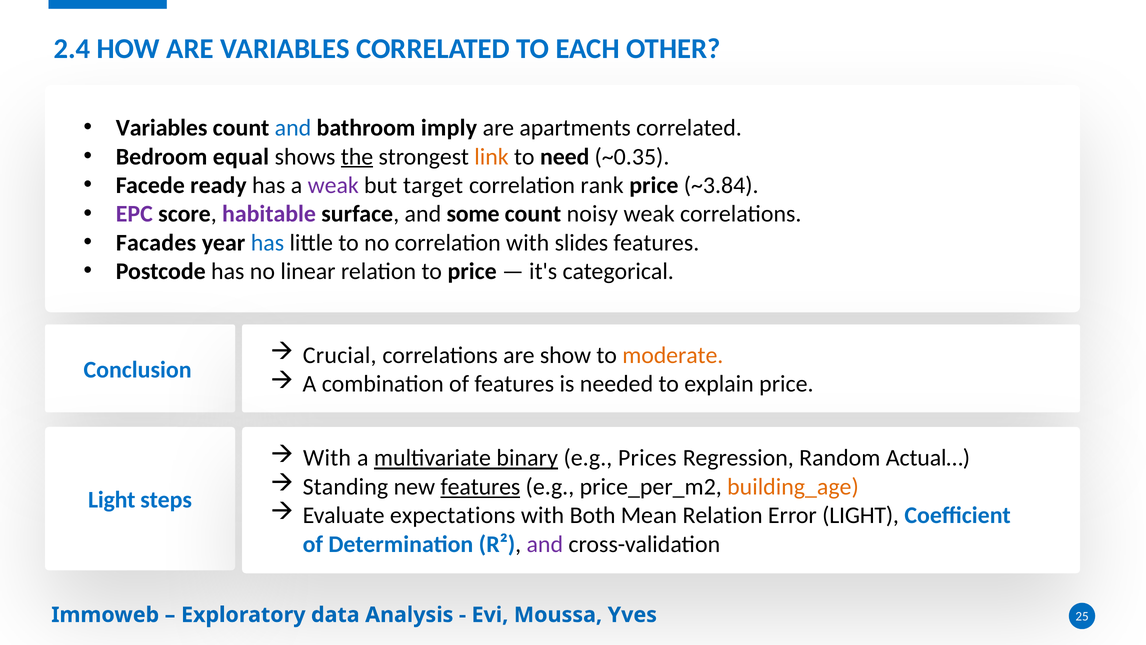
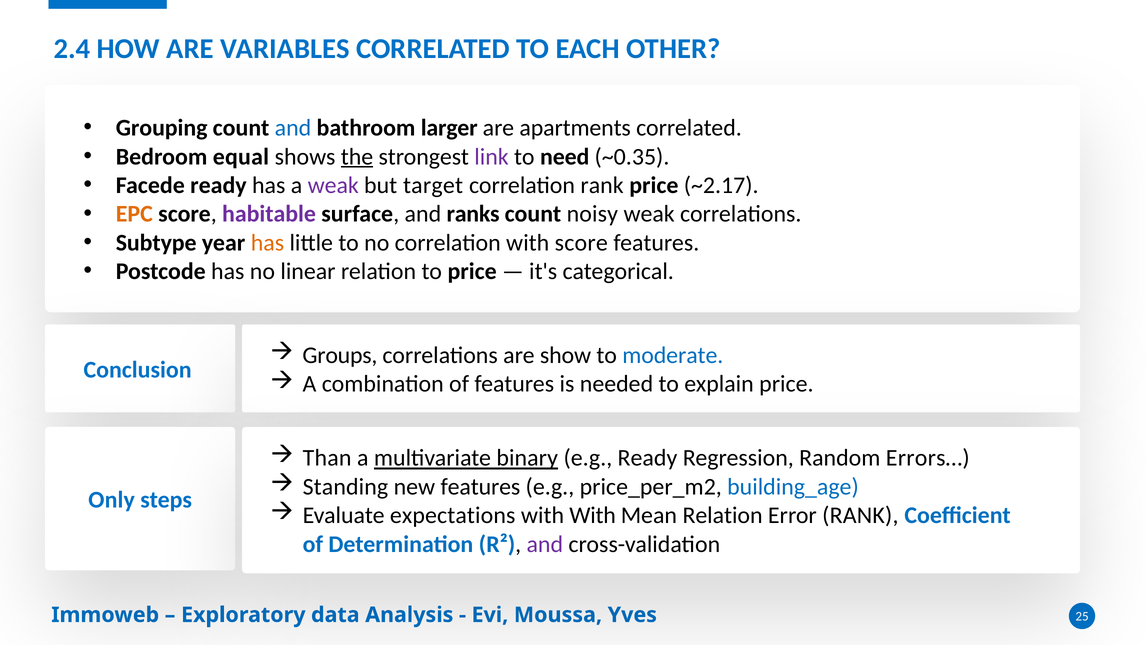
Variables at (162, 128): Variables -> Grouping
imply: imply -> larger
link colour: orange -> purple
~3.84: ~3.84 -> ~2.17
EPC colour: purple -> orange
some: some -> ranks
Facades: Facades -> Subtype
has at (267, 243) colour: blue -> orange
with slides: slides -> score
Crucial: Crucial -> Groups
moderate colour: orange -> blue
With at (327, 458): With -> Than
e.g Prices: Prices -> Ready
Actual…: Actual… -> Errors…
features at (480, 486) underline: present -> none
building_age colour: orange -> blue
Light at (112, 500): Light -> Only
with Both: Both -> With
Error LIGHT: LIGHT -> RANK
